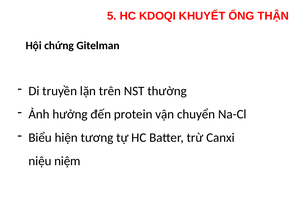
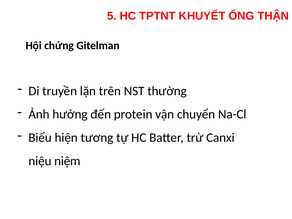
KDOQI: KDOQI -> TPTNT
